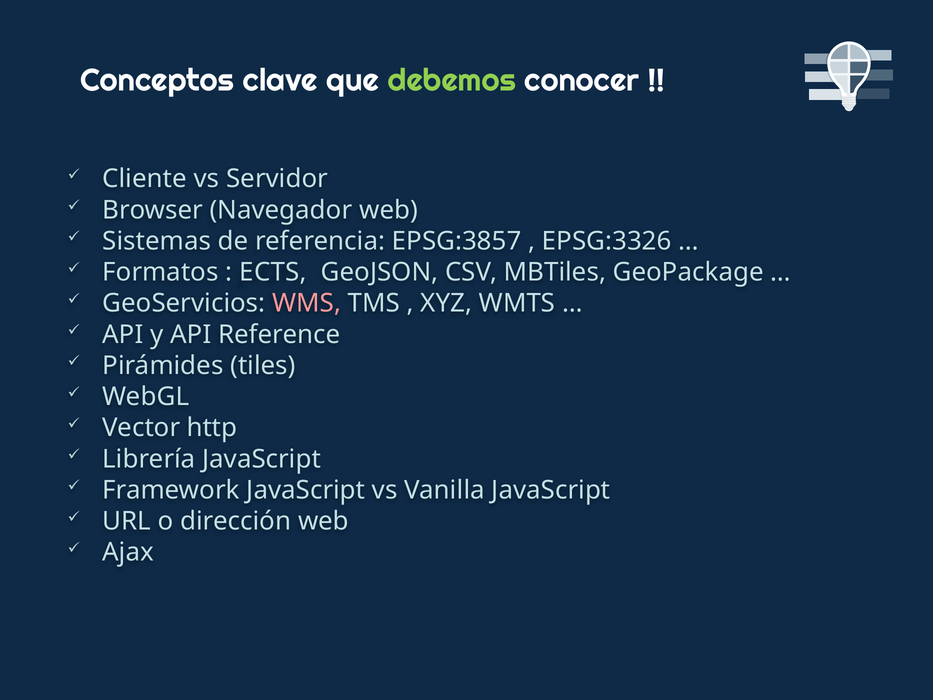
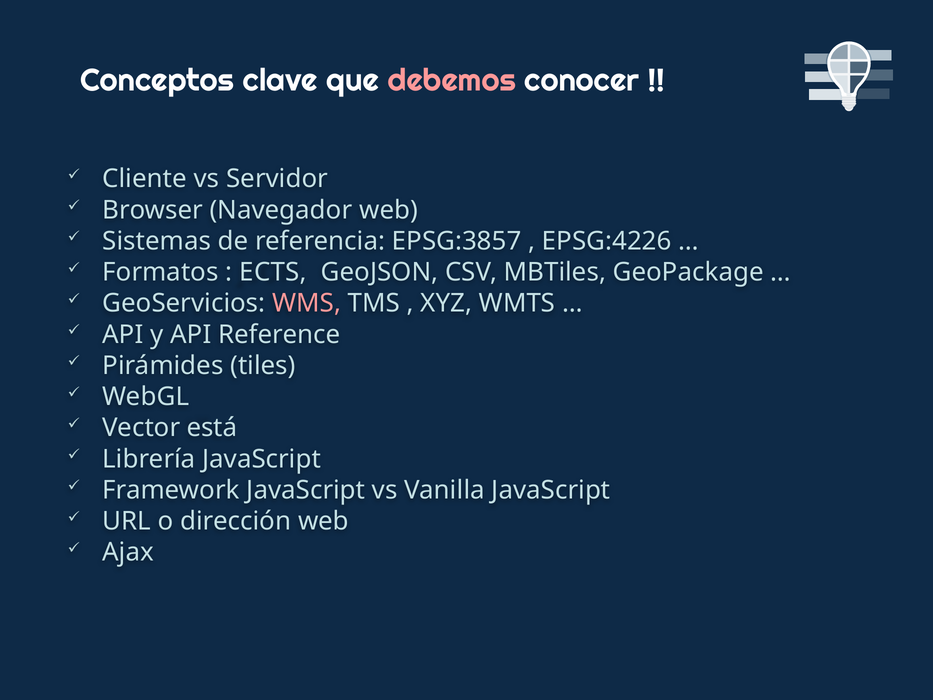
debemos colour: light green -> pink
EPSG:3326: EPSG:3326 -> EPSG:4226
http: http -> está
